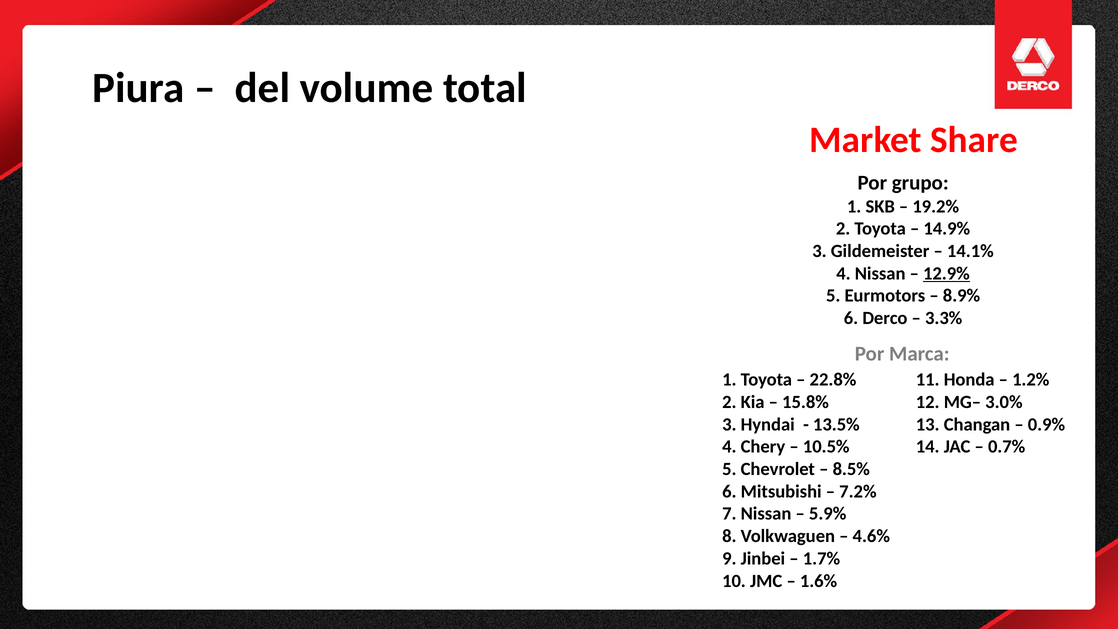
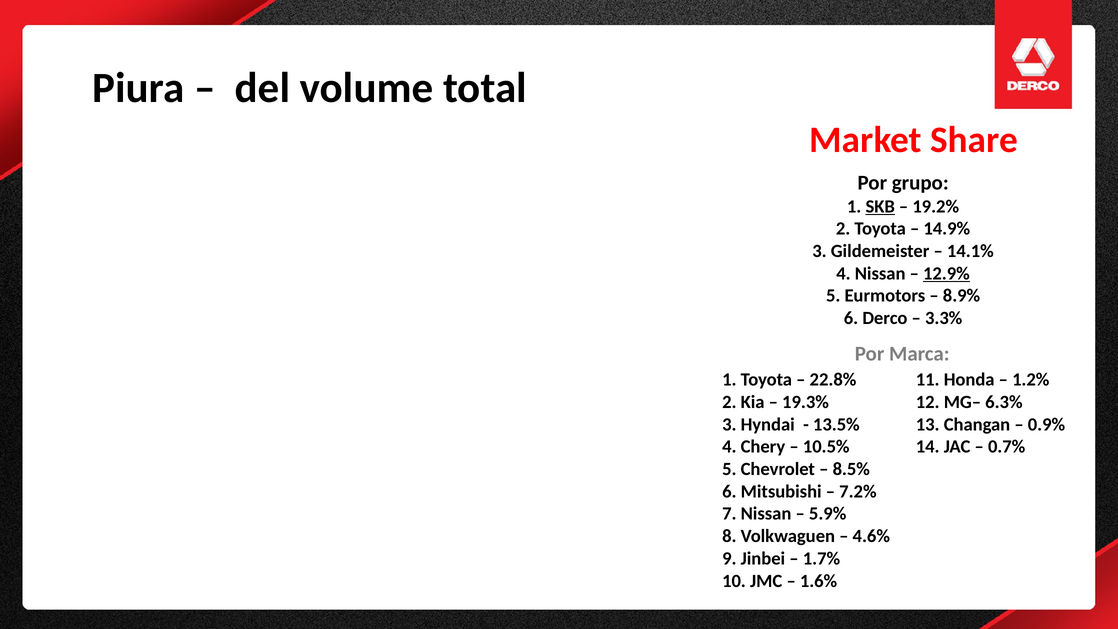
SKB underline: none -> present
15.8%: 15.8% -> 19.3%
3.0%: 3.0% -> 6.3%
